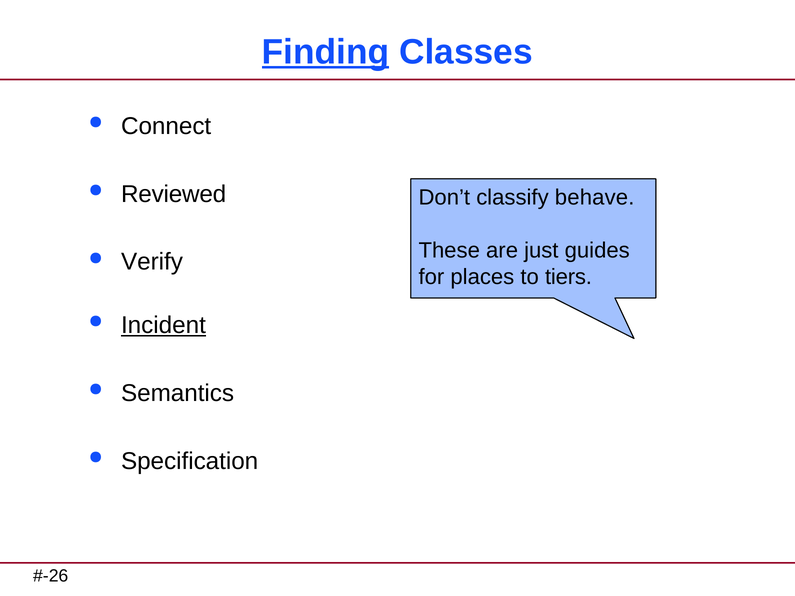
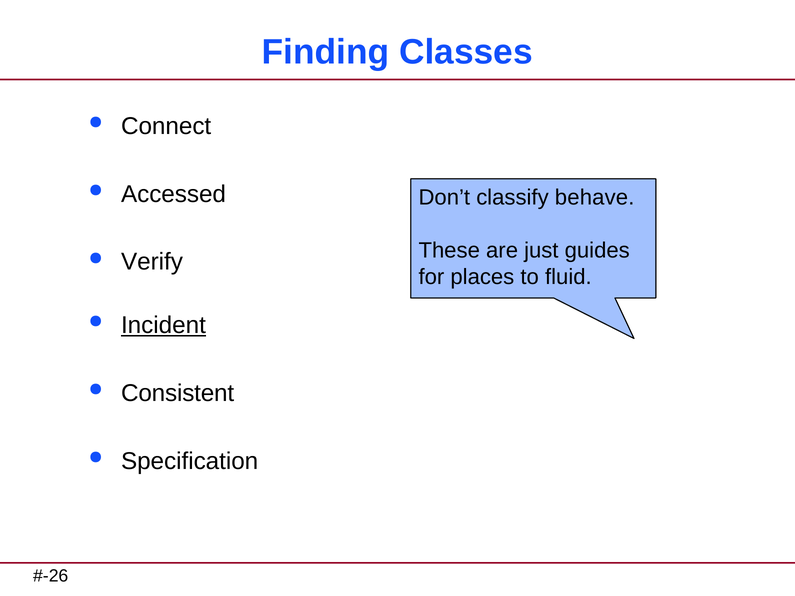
Finding underline: present -> none
Reviewed: Reviewed -> Accessed
tiers: tiers -> fluid
Semantics: Semantics -> Consistent
